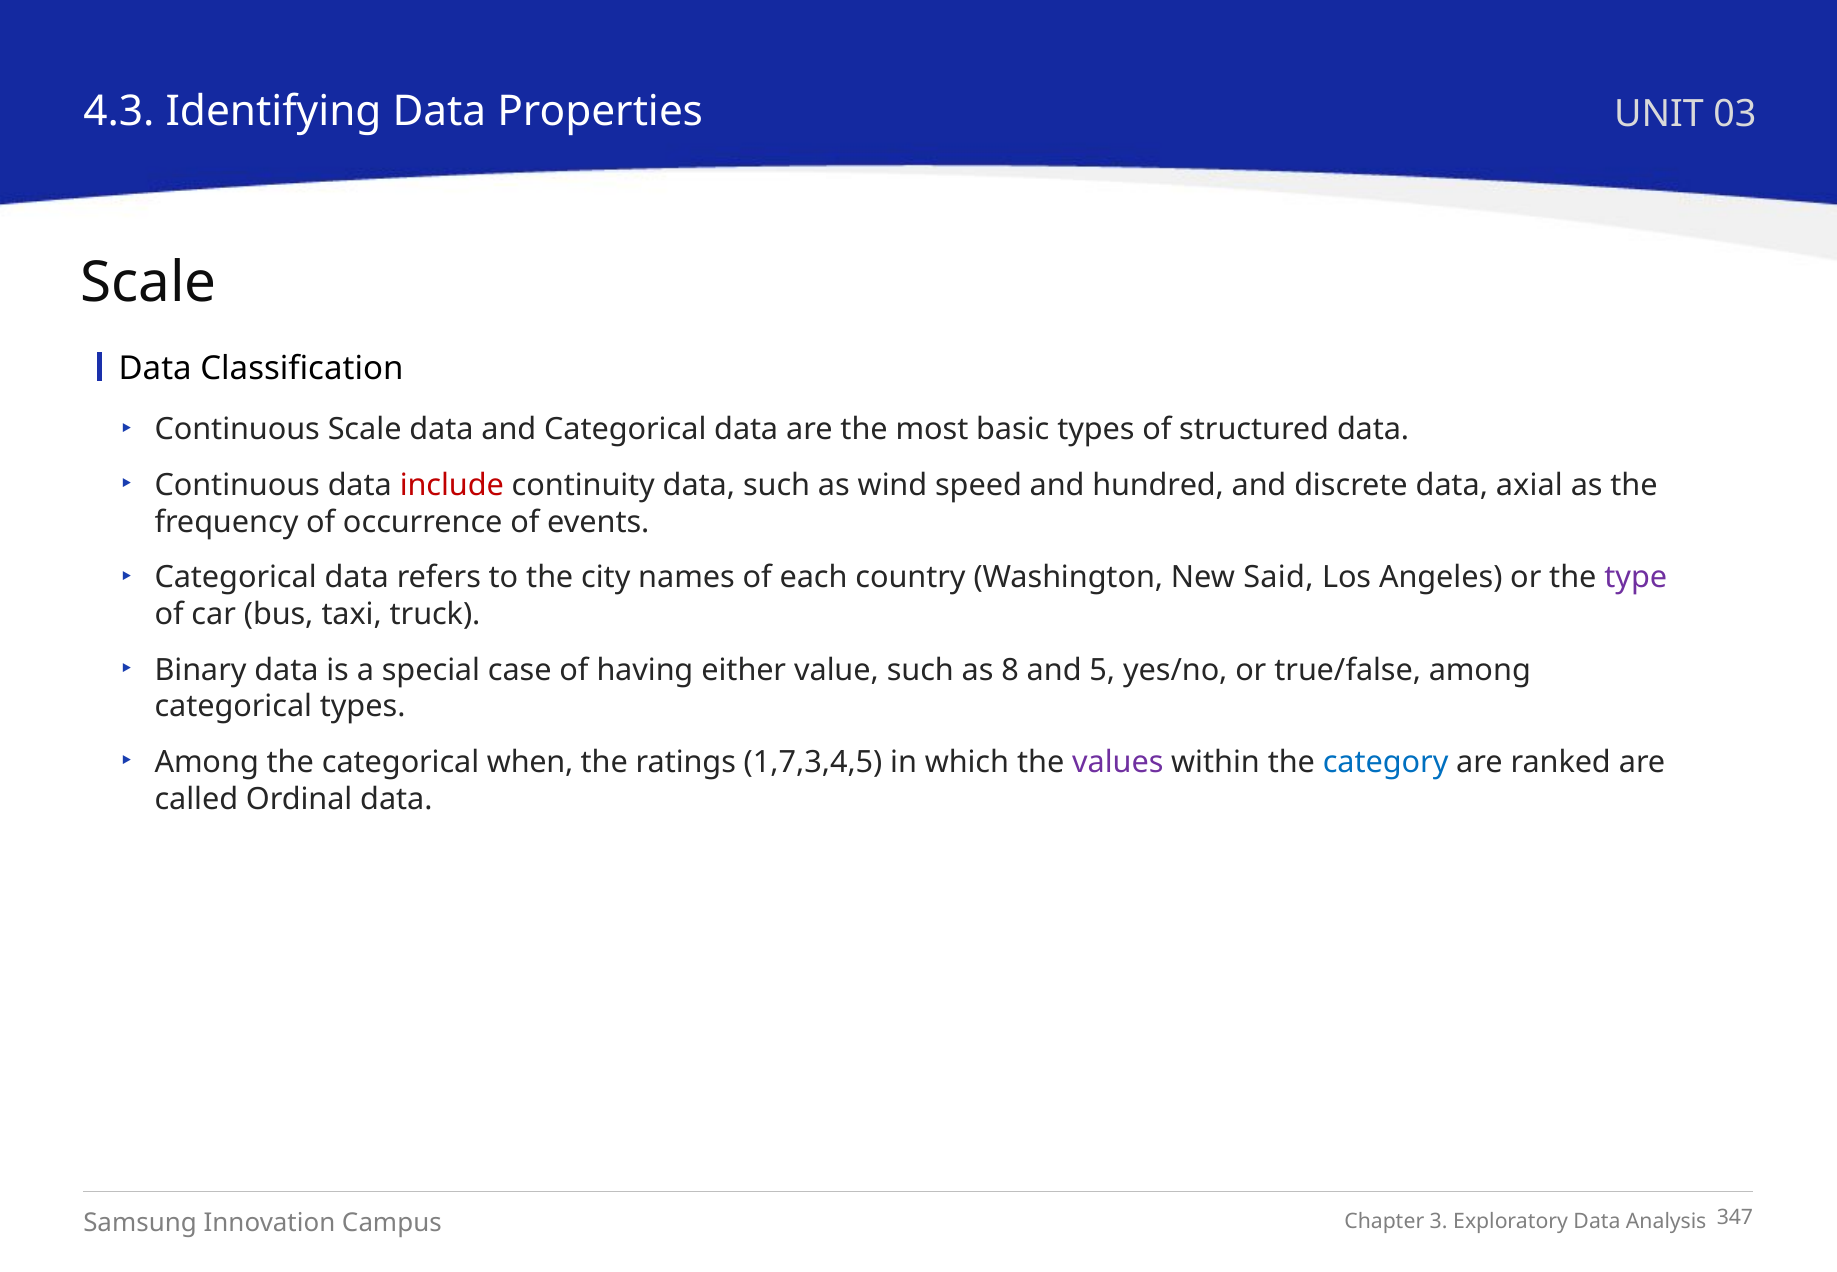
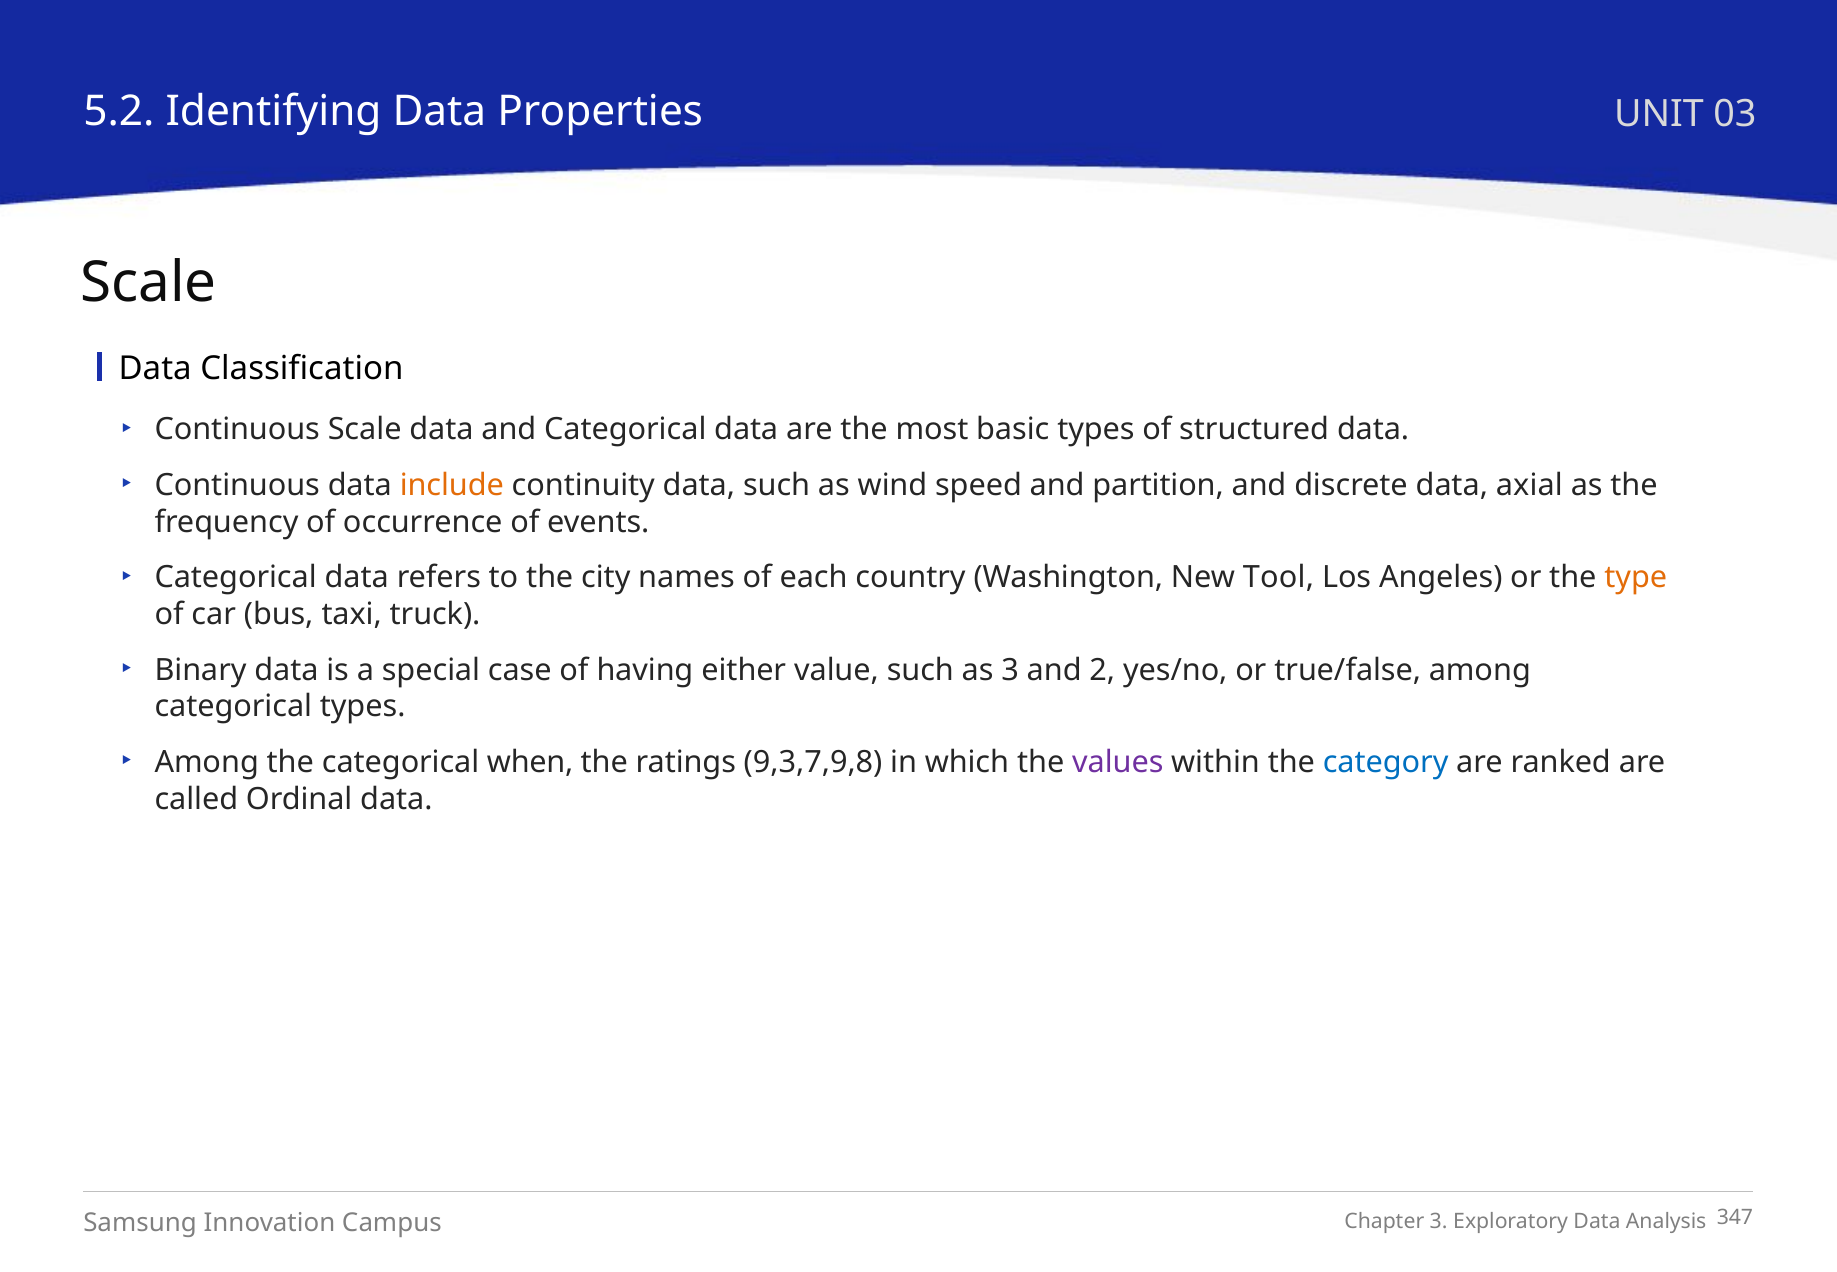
4.3: 4.3 -> 5.2
include colour: red -> orange
hundred: hundred -> partition
Said: Said -> Tool
type colour: purple -> orange
as 8: 8 -> 3
5: 5 -> 2
1,7,3,4,5: 1,7,3,4,5 -> 9,3,7,9,8
